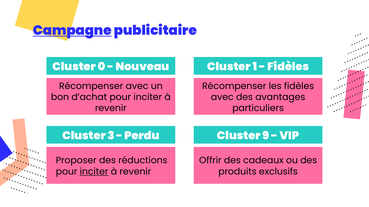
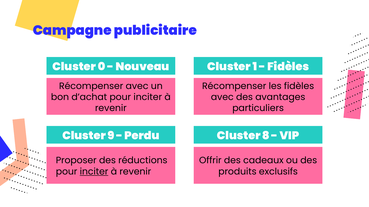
Campagne underline: present -> none
3: 3 -> 9
9: 9 -> 8
